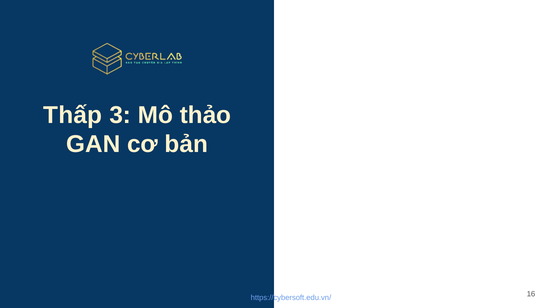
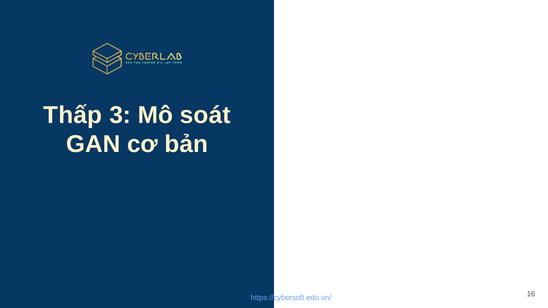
thảo: thảo -> soát
